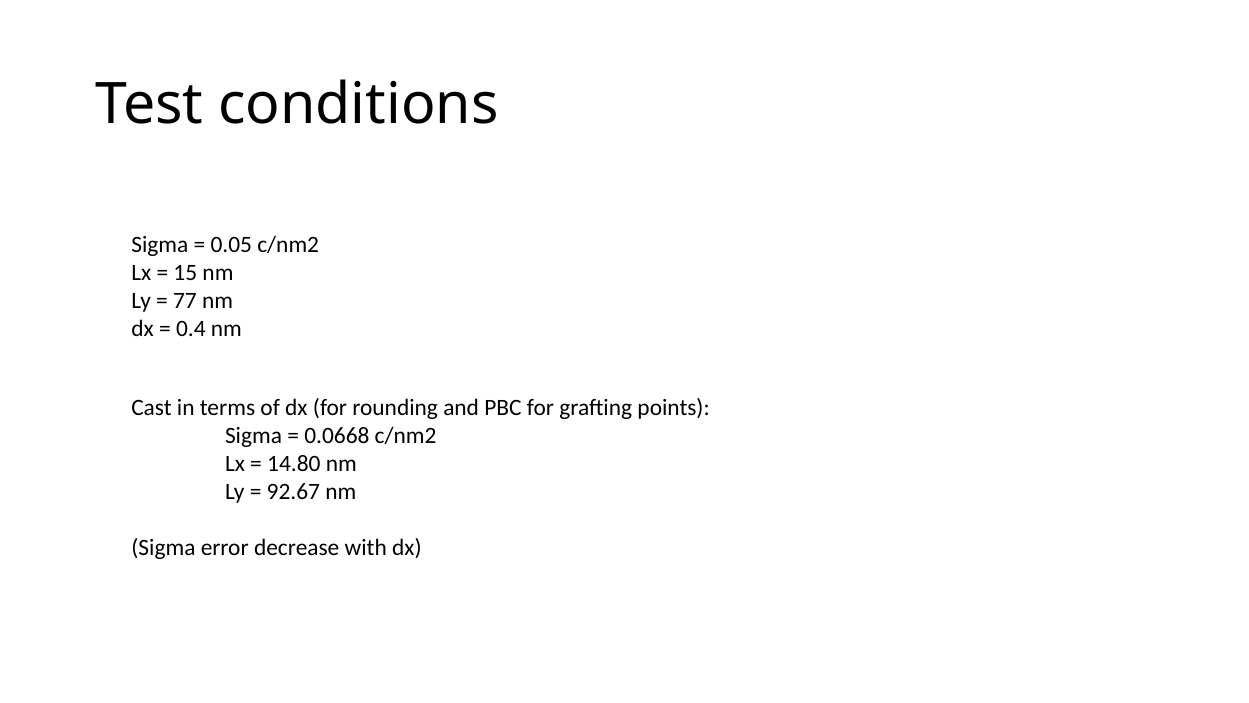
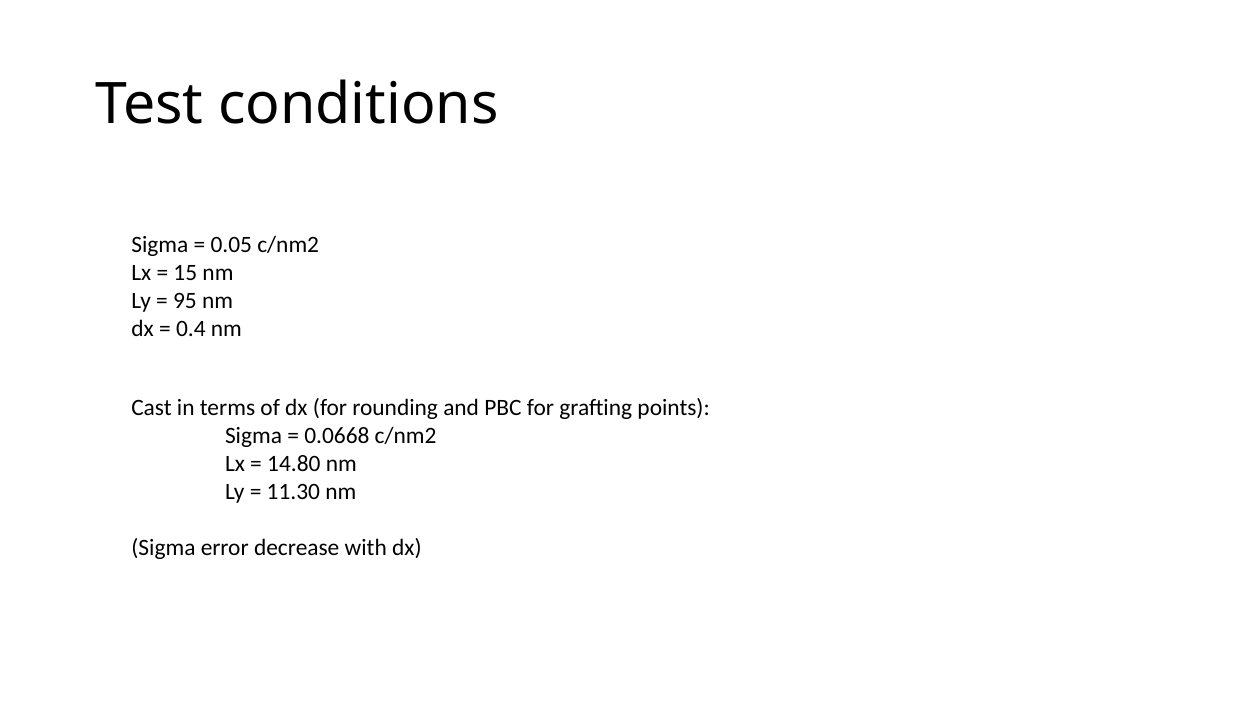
77: 77 -> 95
92.67: 92.67 -> 11.30
